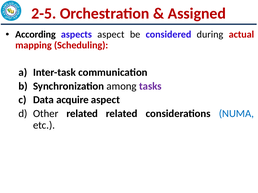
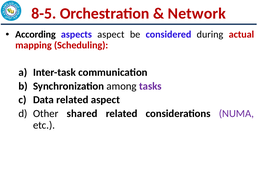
2-5: 2-5 -> 8-5
Assigned: Assigned -> Network
Data acquire: acquire -> related
Other related: related -> shared
NUMA colour: blue -> purple
